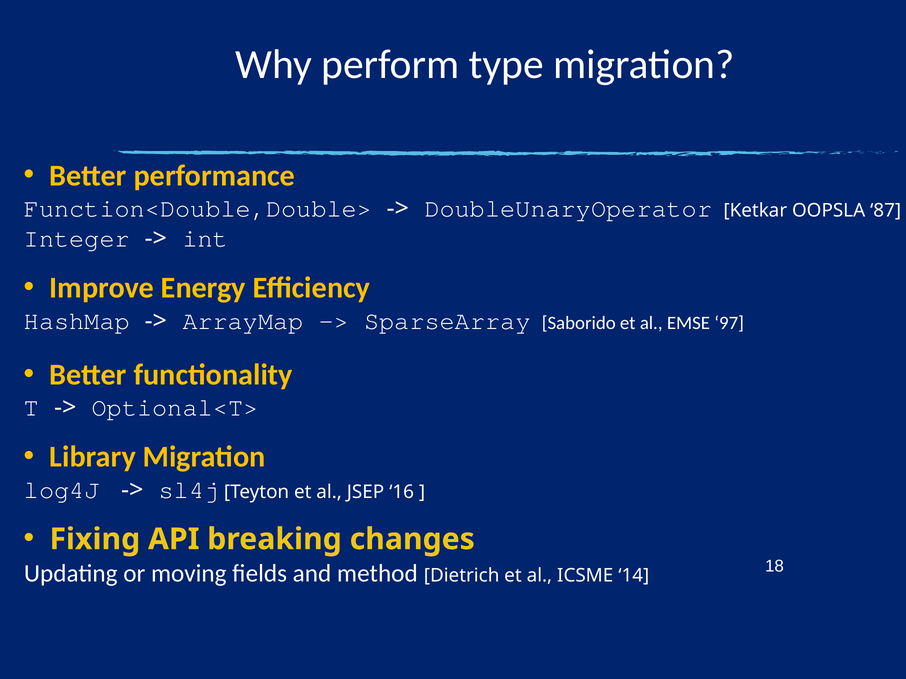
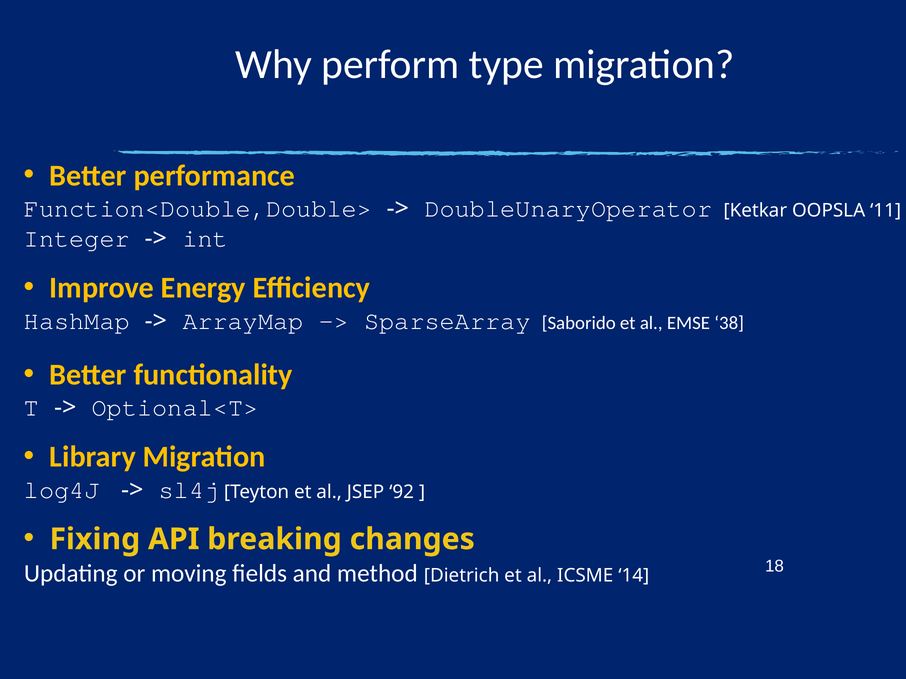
87: 87 -> 11
97: 97 -> 38
16: 16 -> 92
